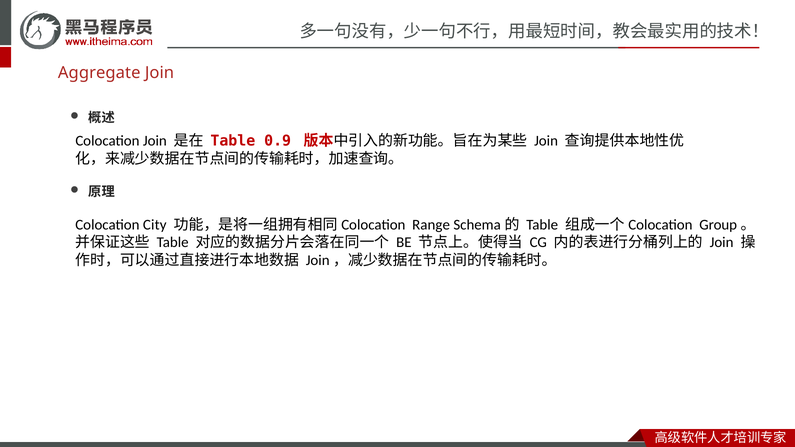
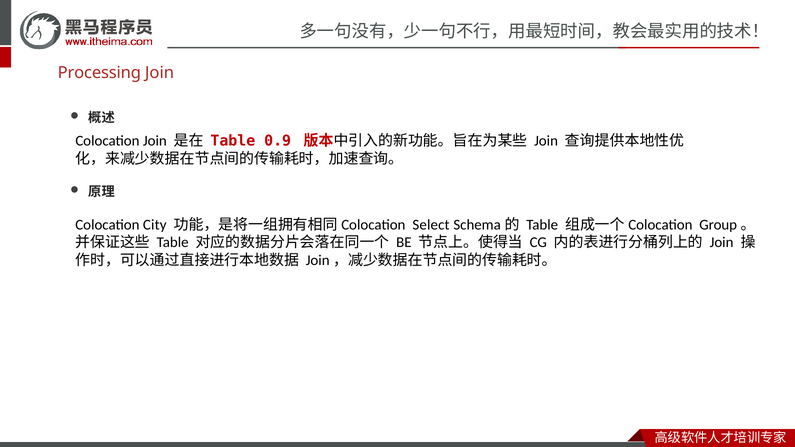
Aggregate: Aggregate -> Processing
Range: Range -> Select
